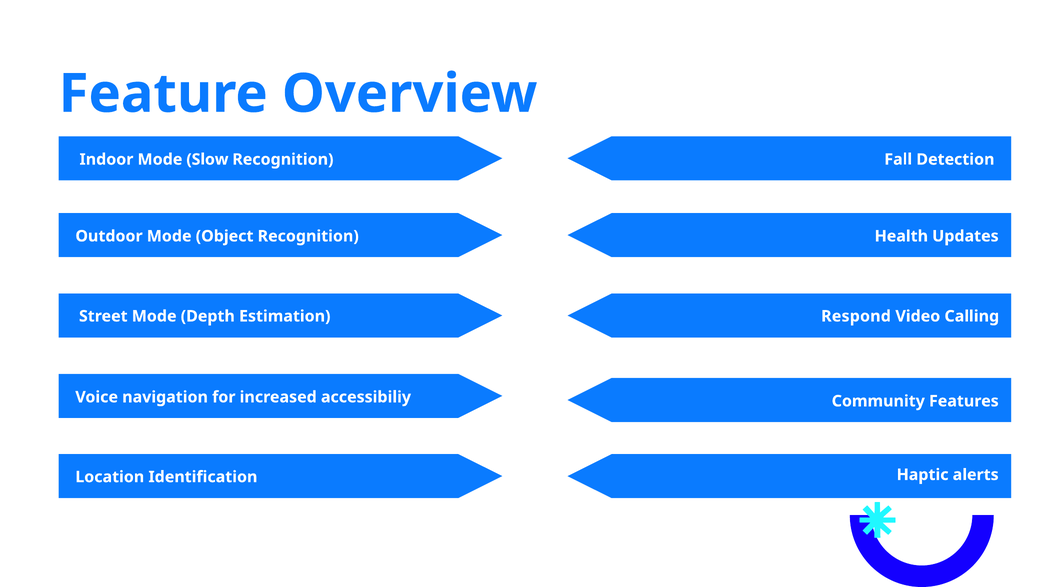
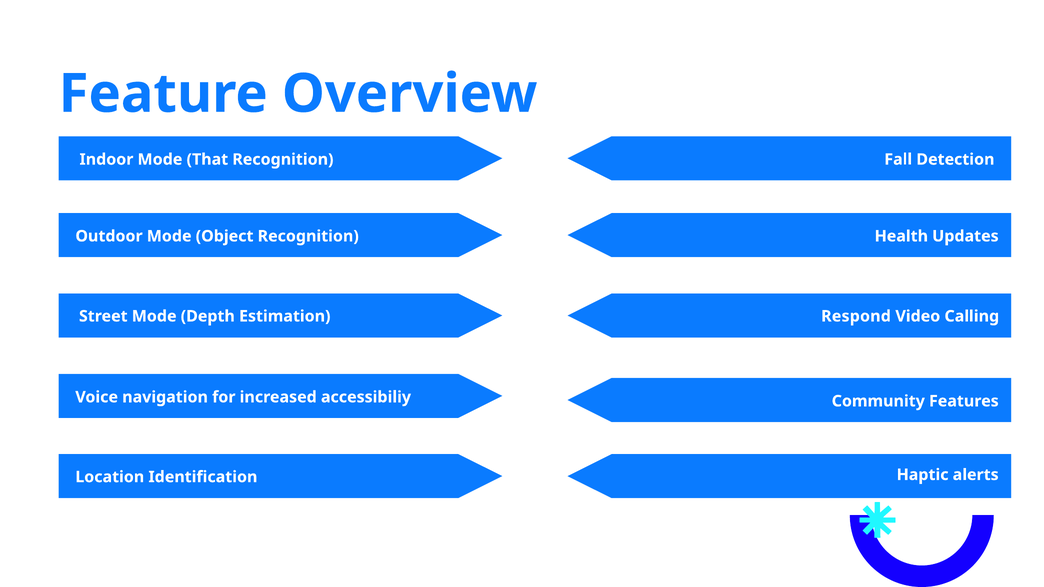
Slow: Slow -> That
